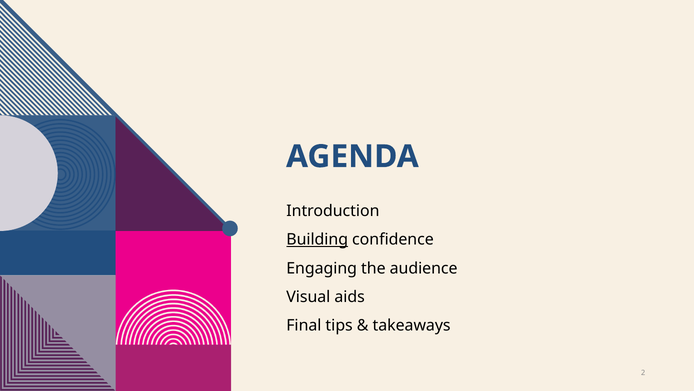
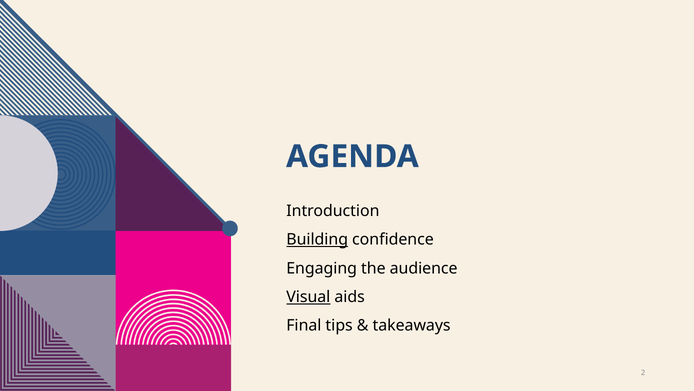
Visual underline: none -> present
